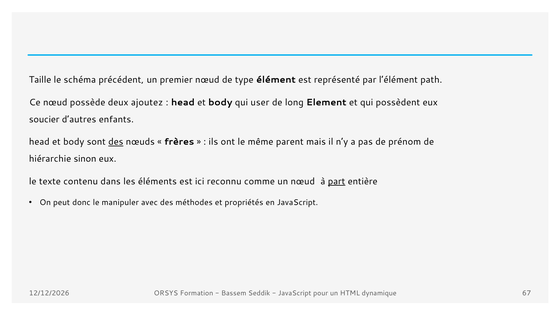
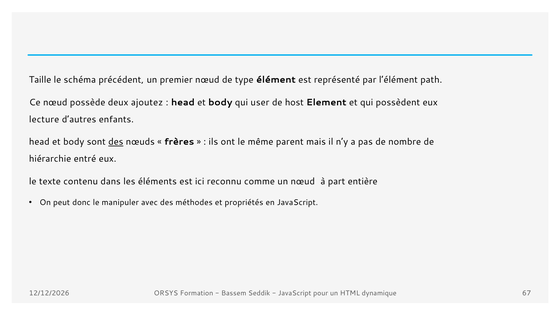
long: long -> host
soucier: soucier -> lecture
prénom: prénom -> nombre
sinon: sinon -> entré
part underline: present -> none
